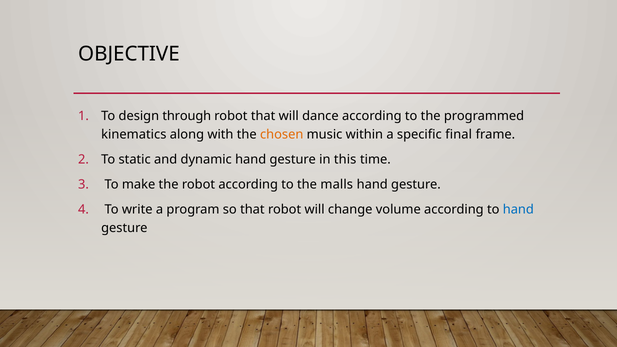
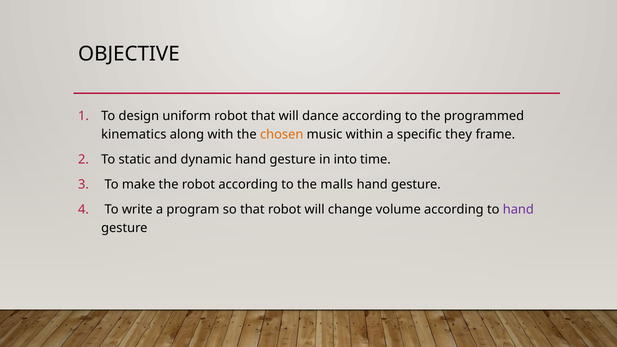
through: through -> uniform
final: final -> they
this: this -> into
hand at (518, 209) colour: blue -> purple
